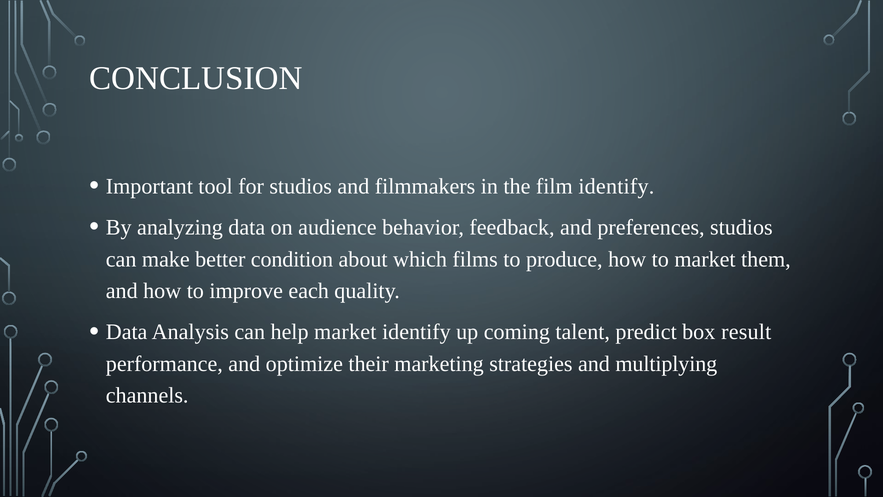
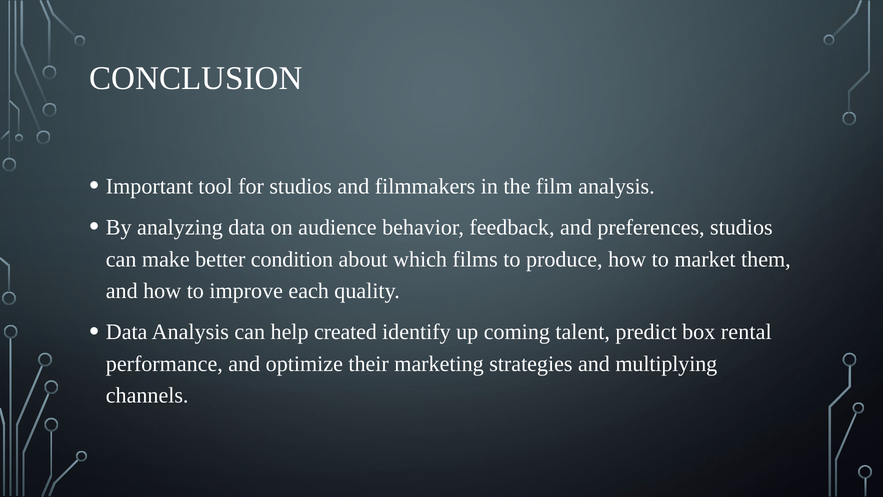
film identify: identify -> analysis
help market: market -> created
result: result -> rental
